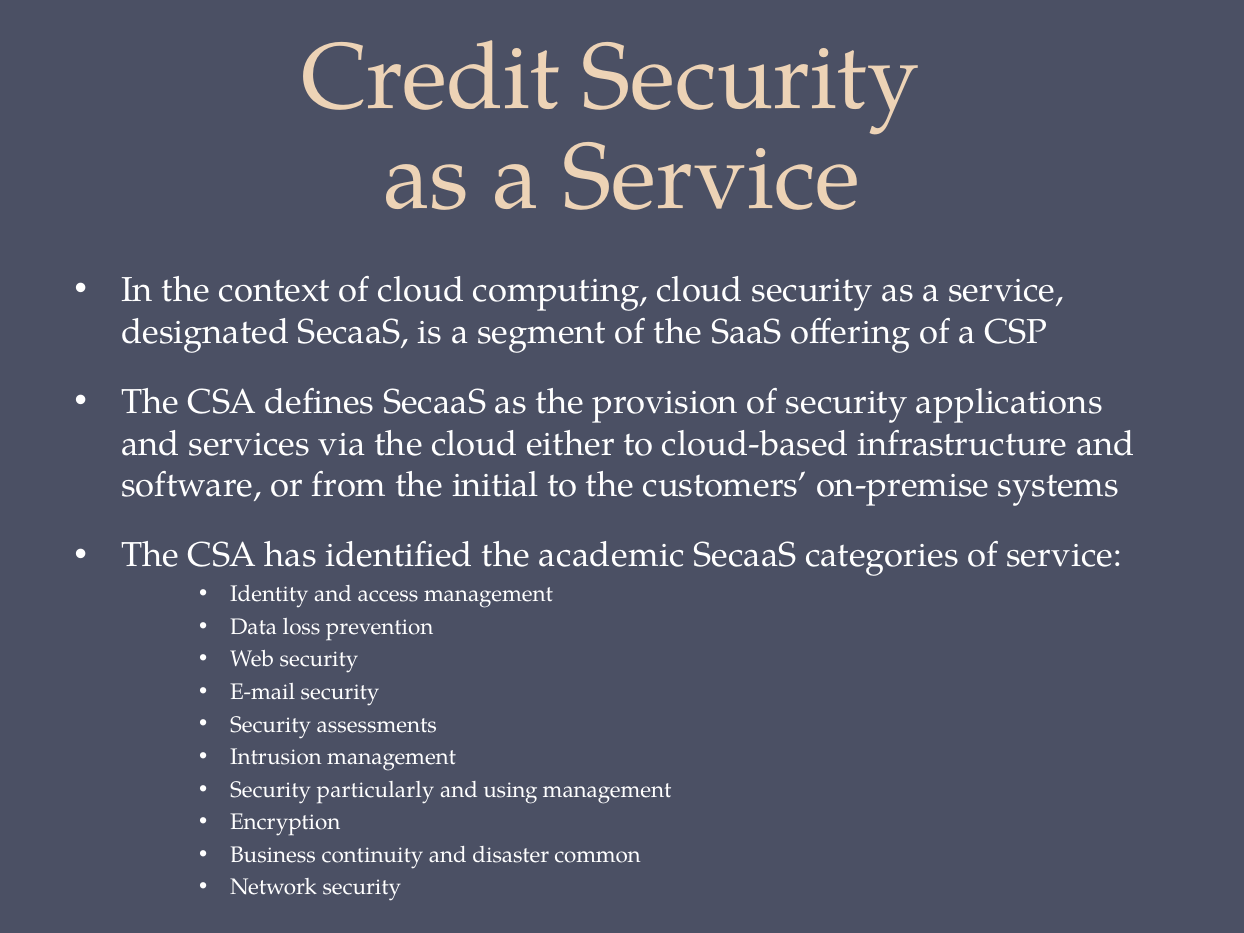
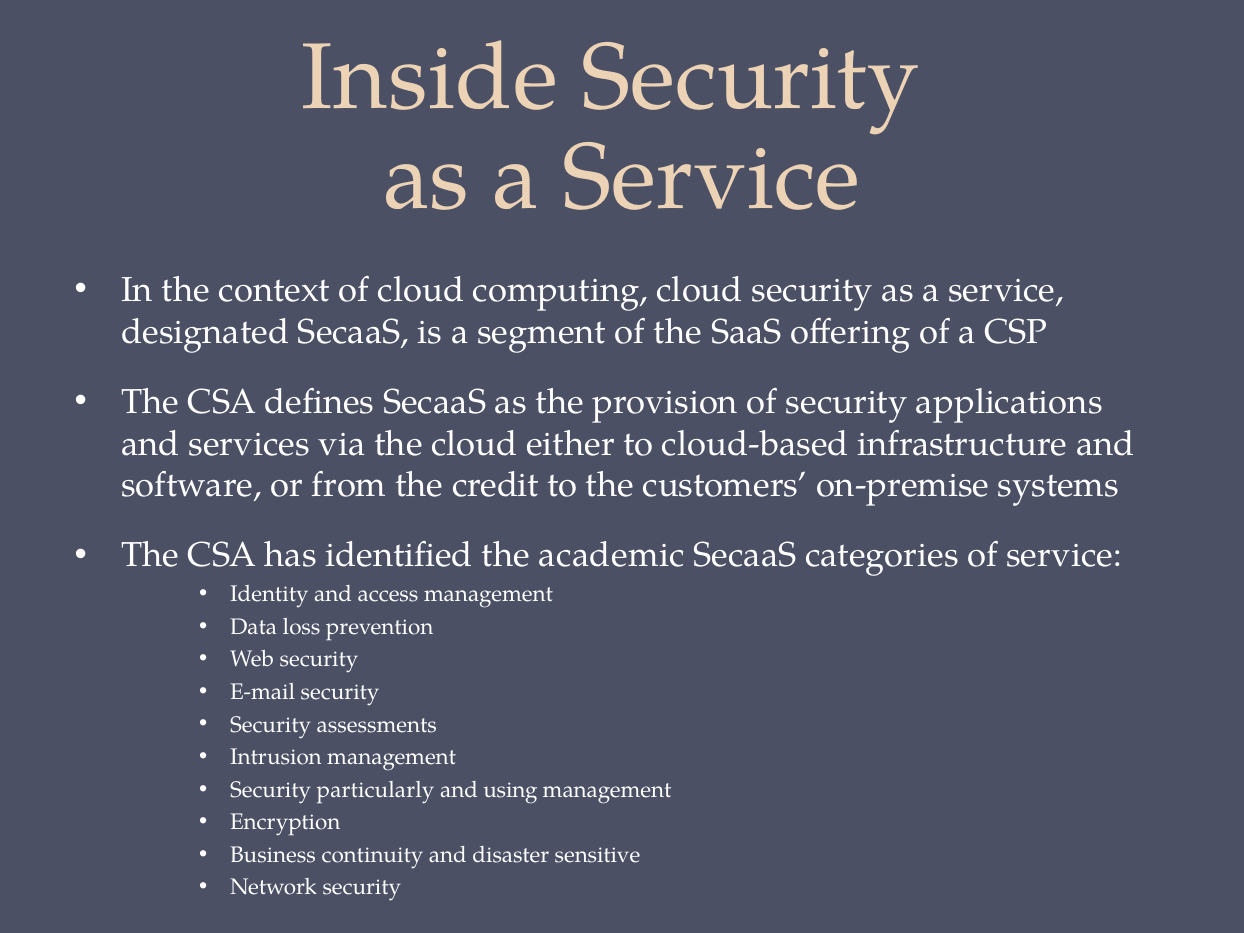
Credit: Credit -> Inside
initial: initial -> credit
common: common -> sensitive
